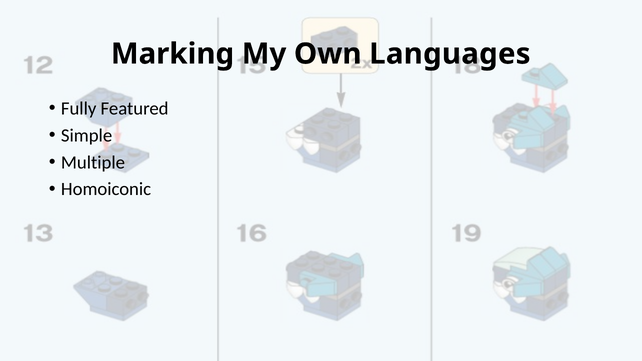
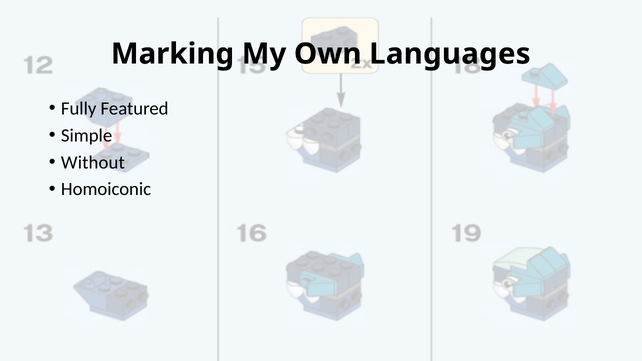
Multiple: Multiple -> Without
